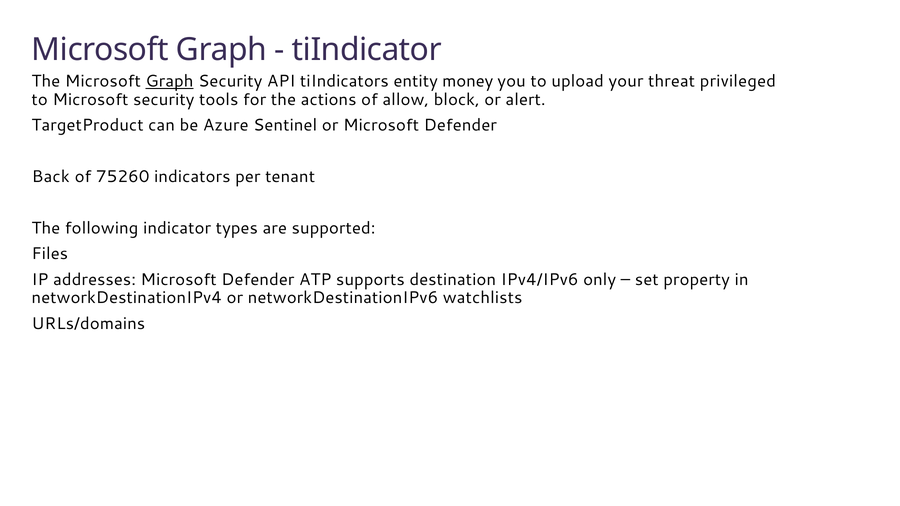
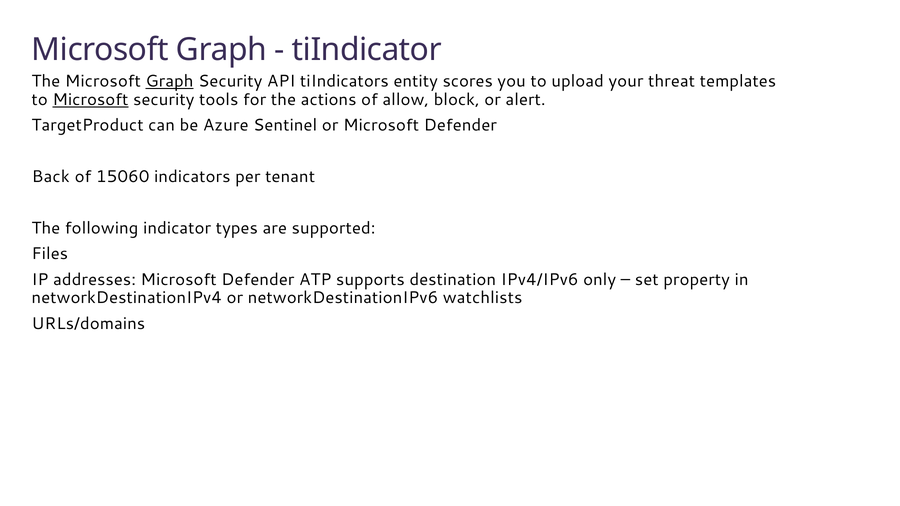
money: money -> scores
privileged: privileged -> templates
Microsoft at (90, 100) underline: none -> present
75260: 75260 -> 15060
